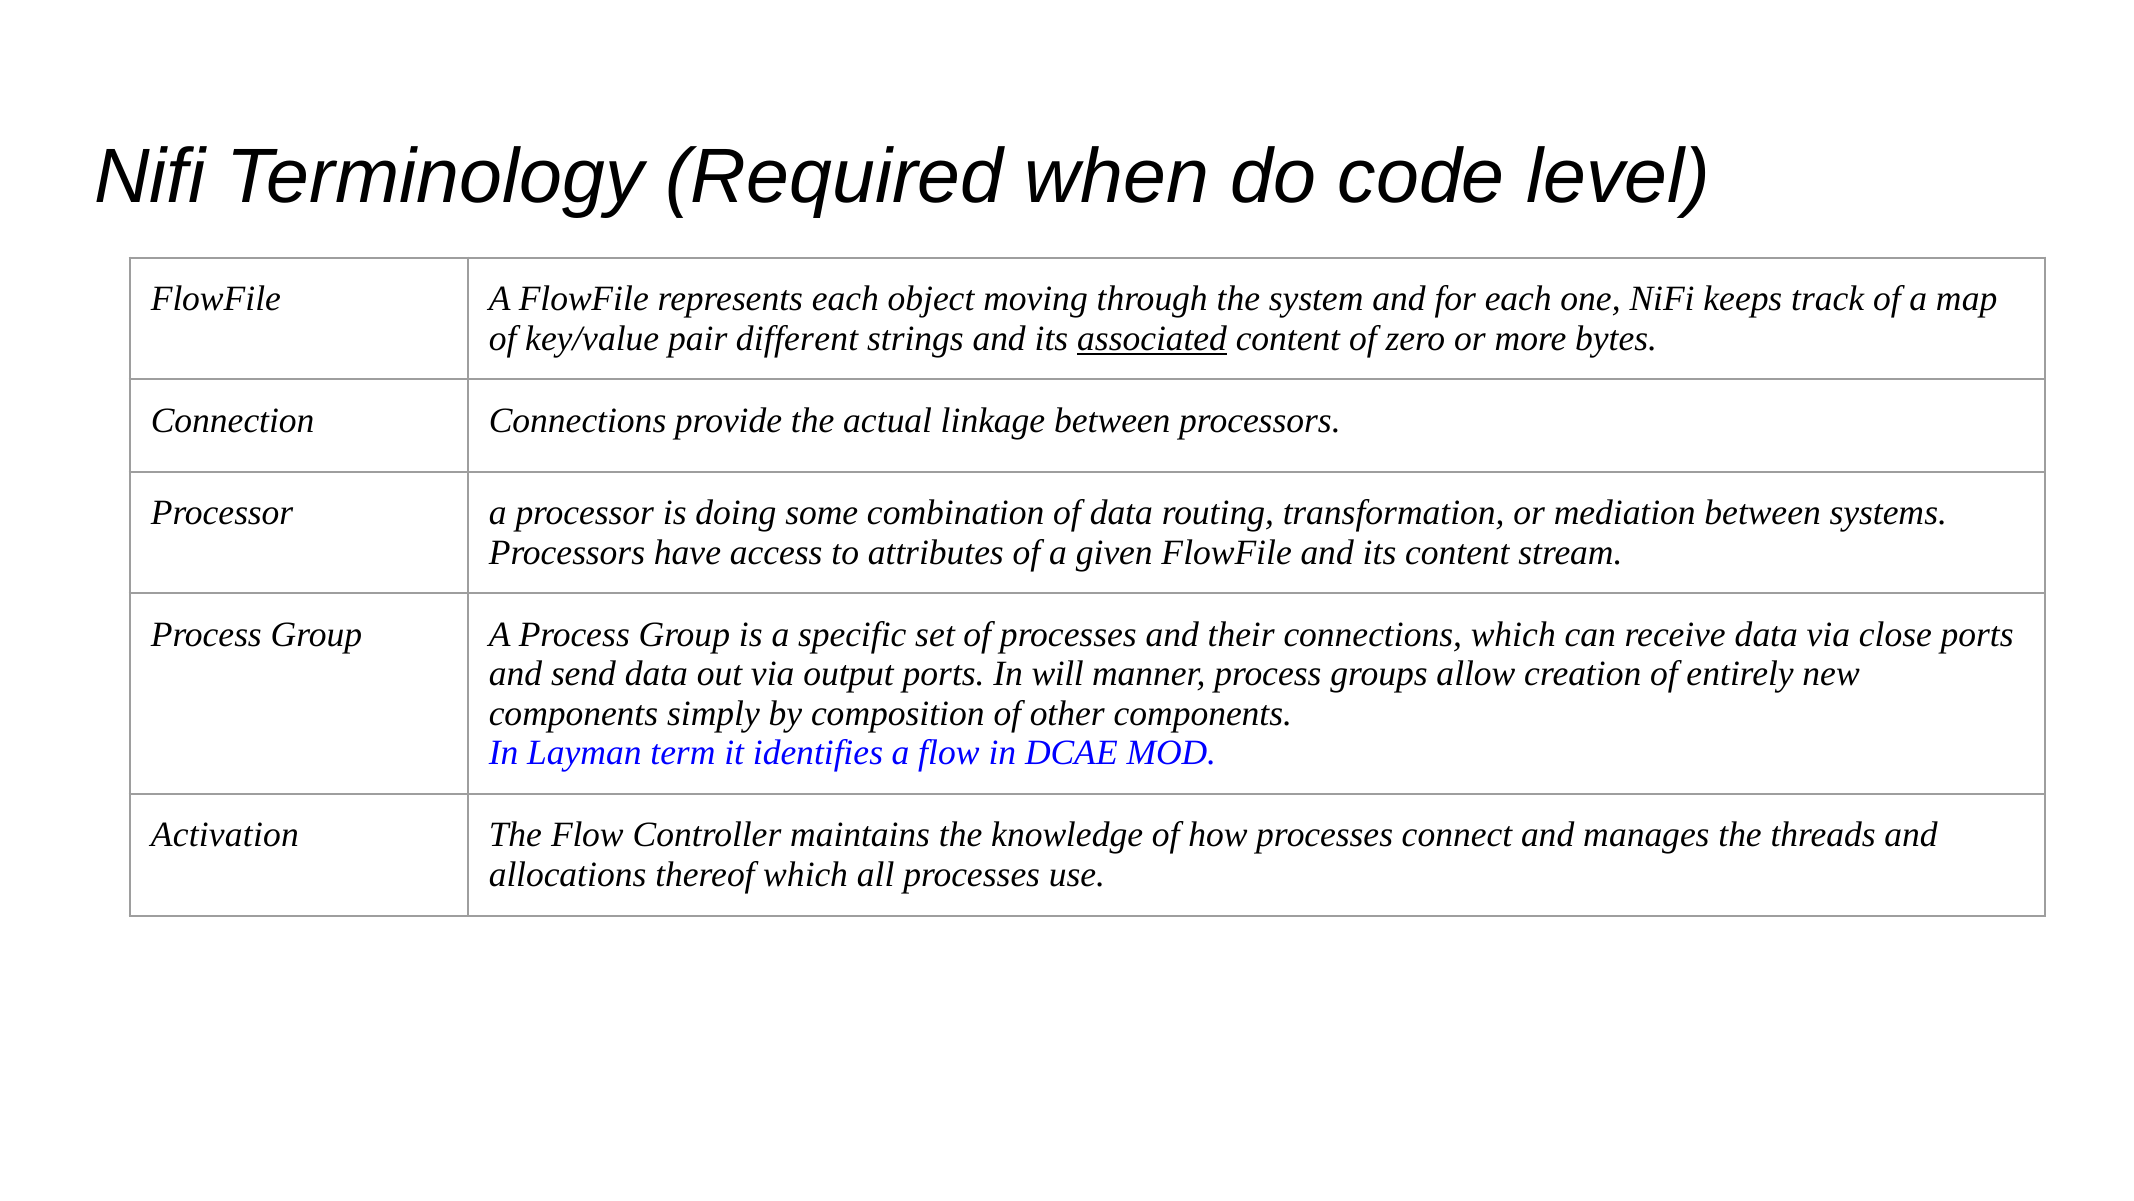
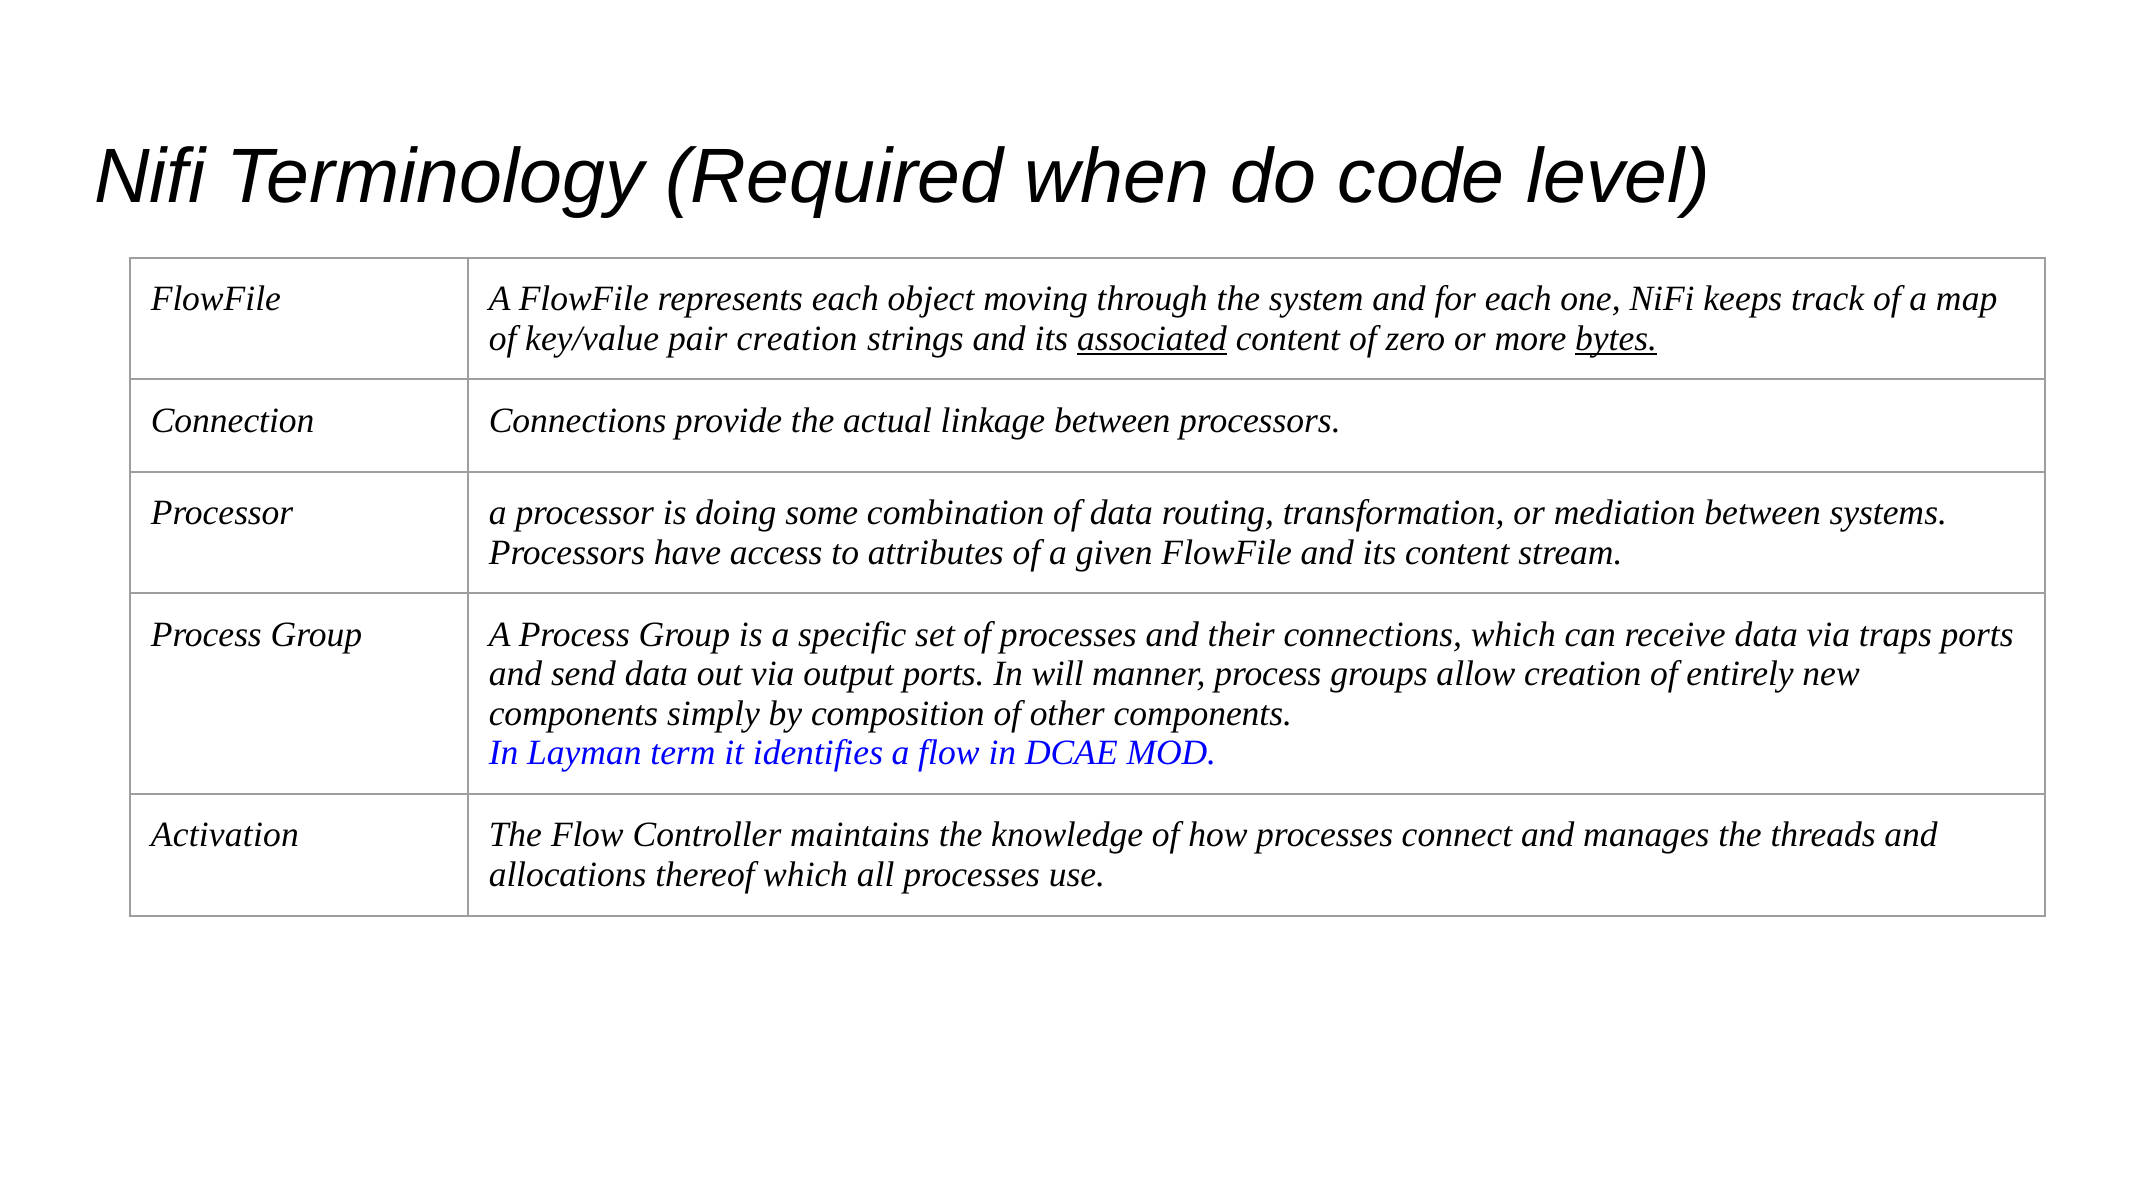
pair different: different -> creation
bytes underline: none -> present
close: close -> traps
